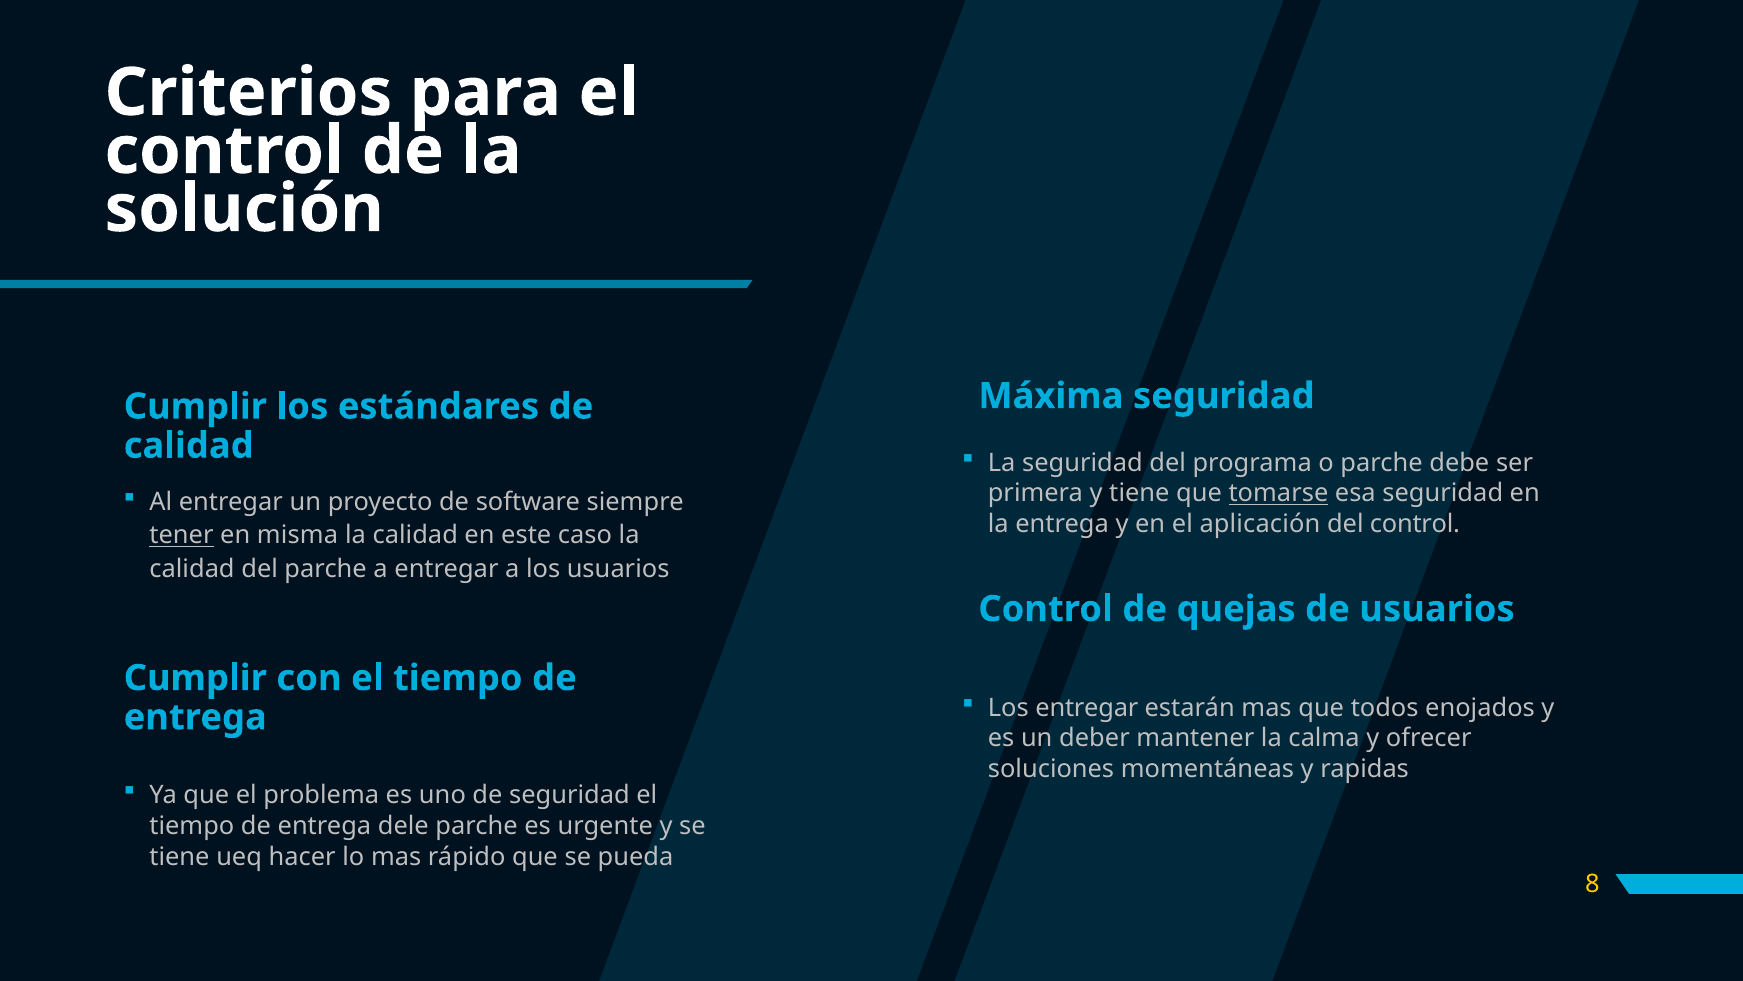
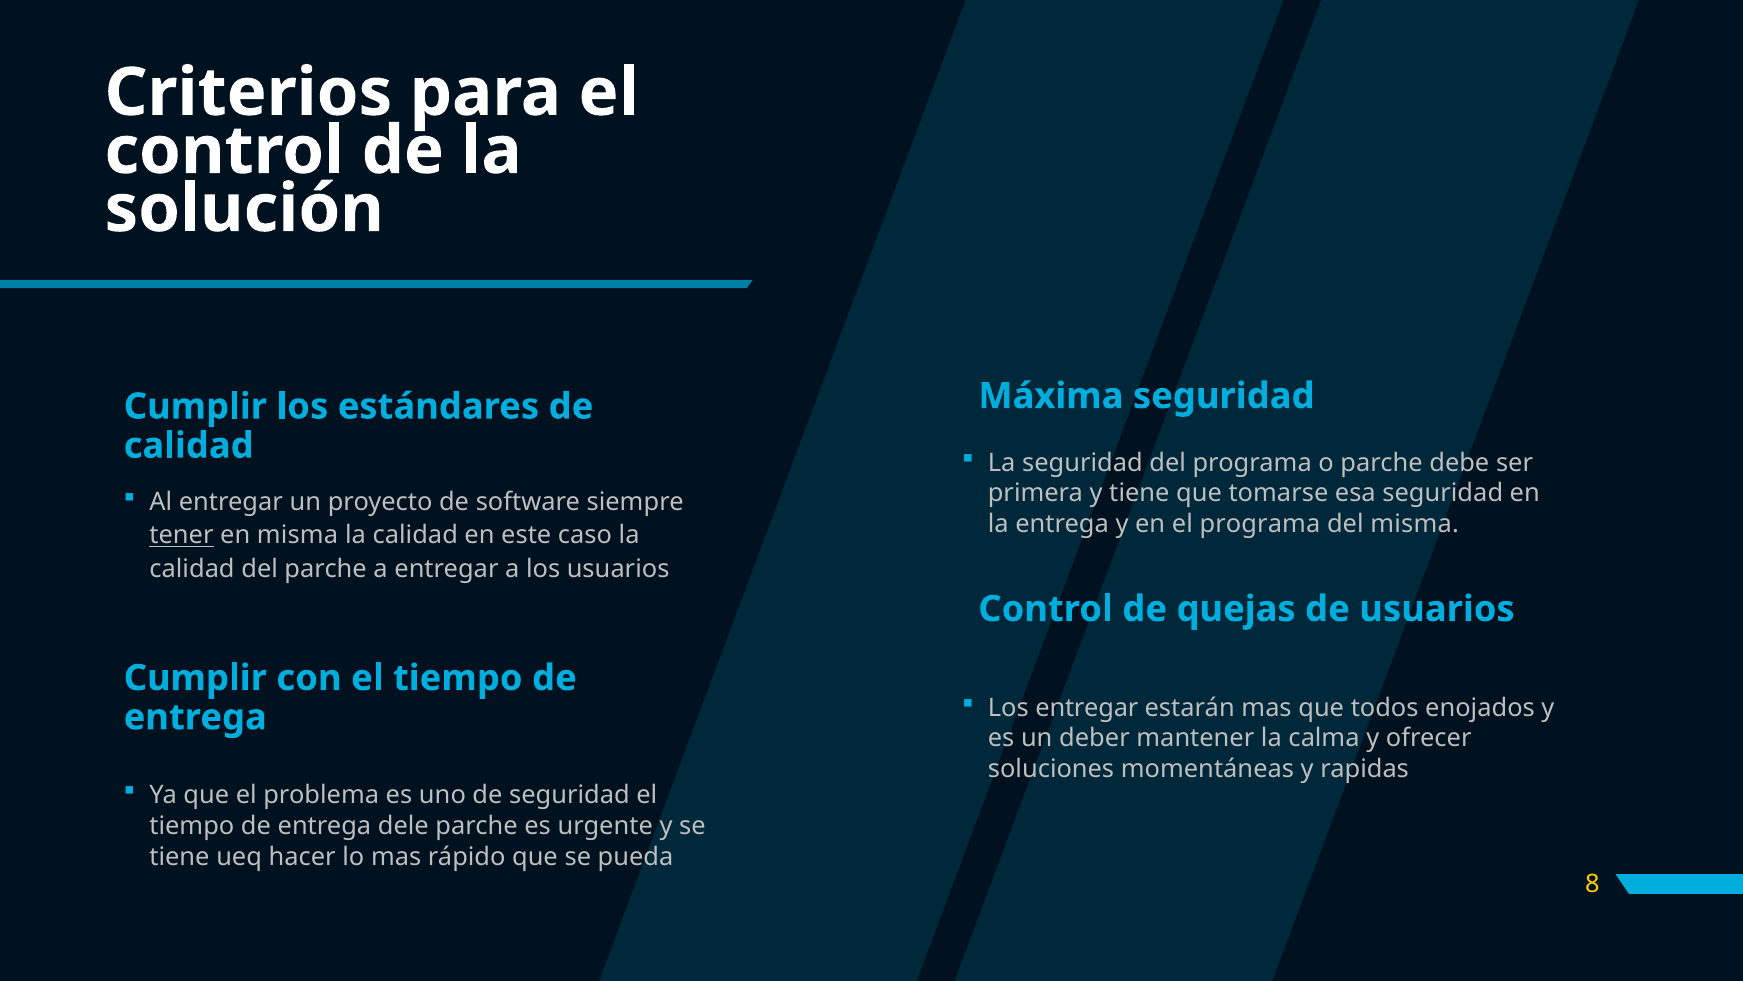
tomarse underline: present -> none
el aplicación: aplicación -> programa
del control: control -> misma
